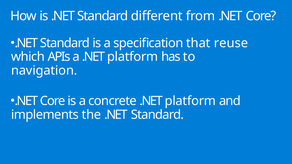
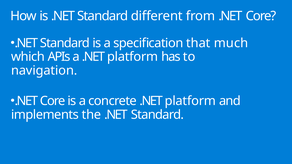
reuse: reuse -> much
